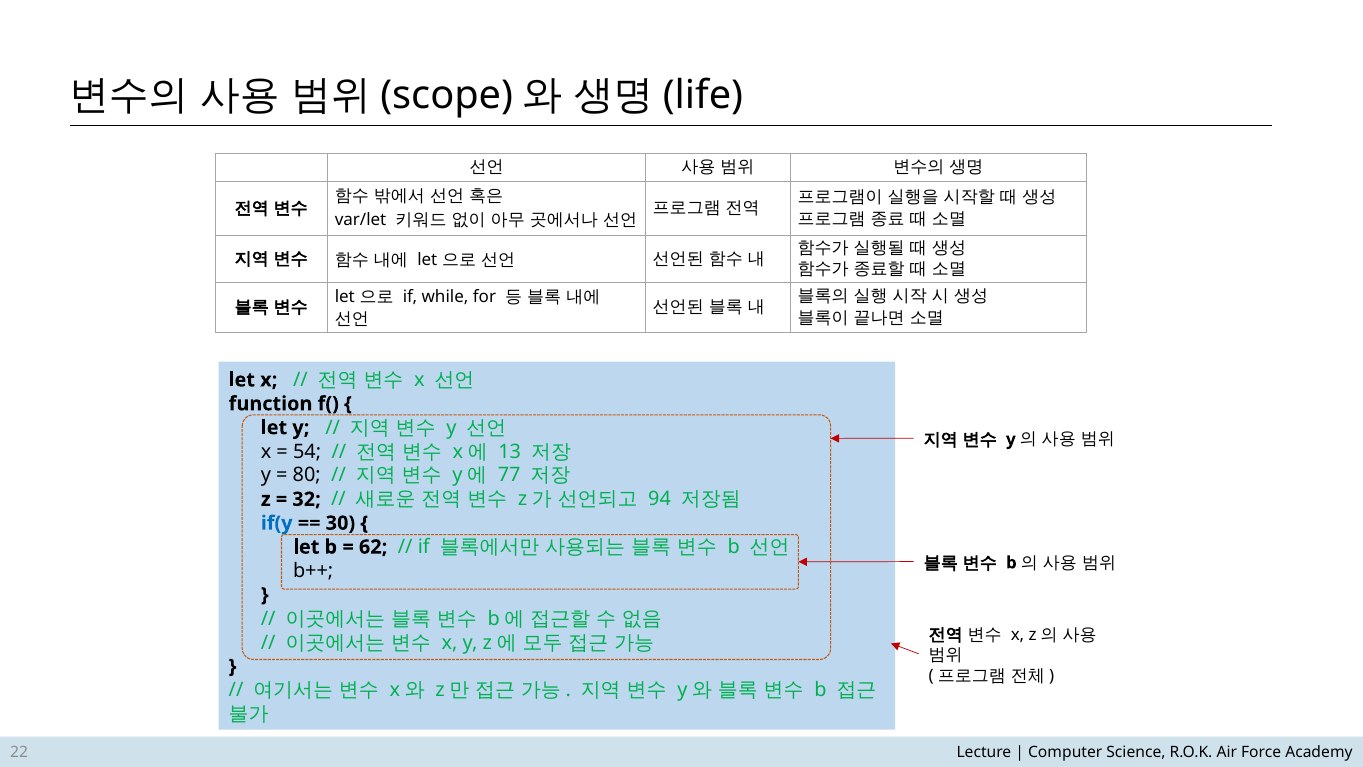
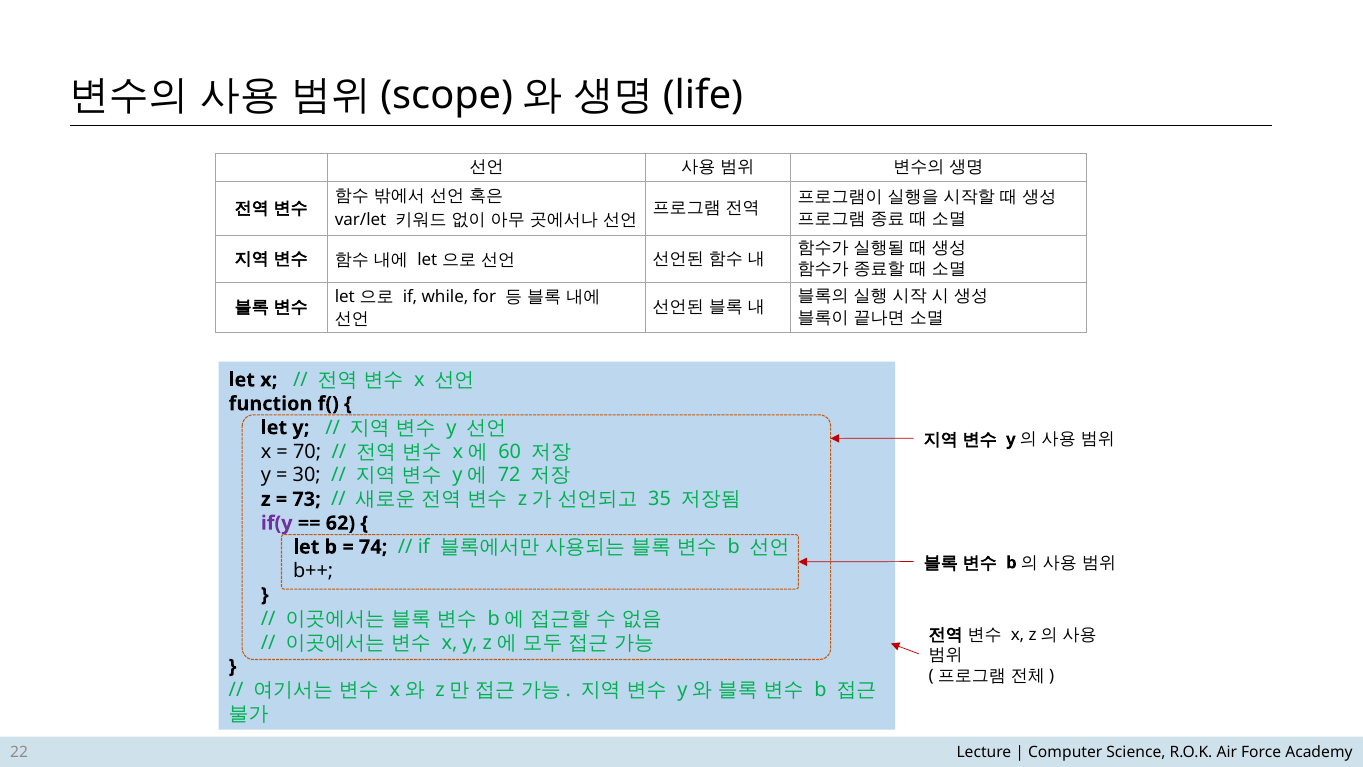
54: 54 -> 70
13: 13 -> 60
80: 80 -> 30
77: 77 -> 72
32: 32 -> 73
94: 94 -> 35
if(y colour: blue -> purple
30: 30 -> 62
62: 62 -> 74
